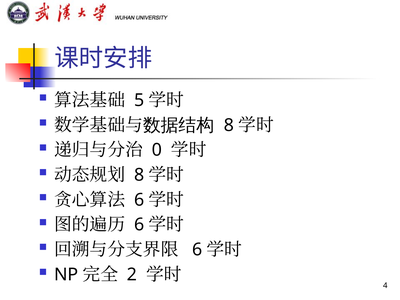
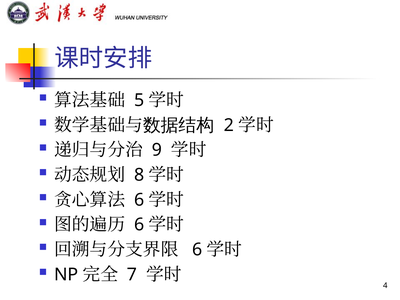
8 at (229, 125): 8 -> 2
0: 0 -> 9
2: 2 -> 7
